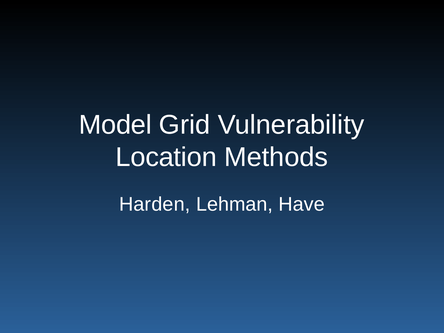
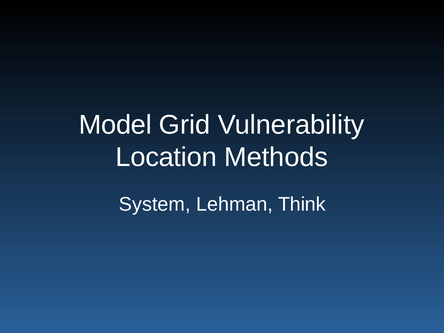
Harden: Harden -> System
Have: Have -> Think
